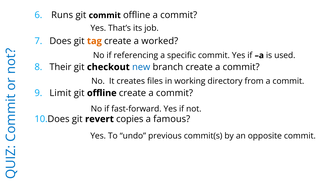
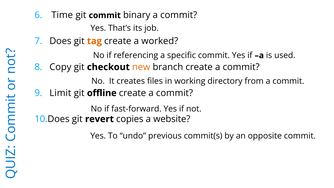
Runs: Runs -> Time
commit offline: offline -> binary
Their: Their -> Copy
new colour: blue -> orange
famous: famous -> website
